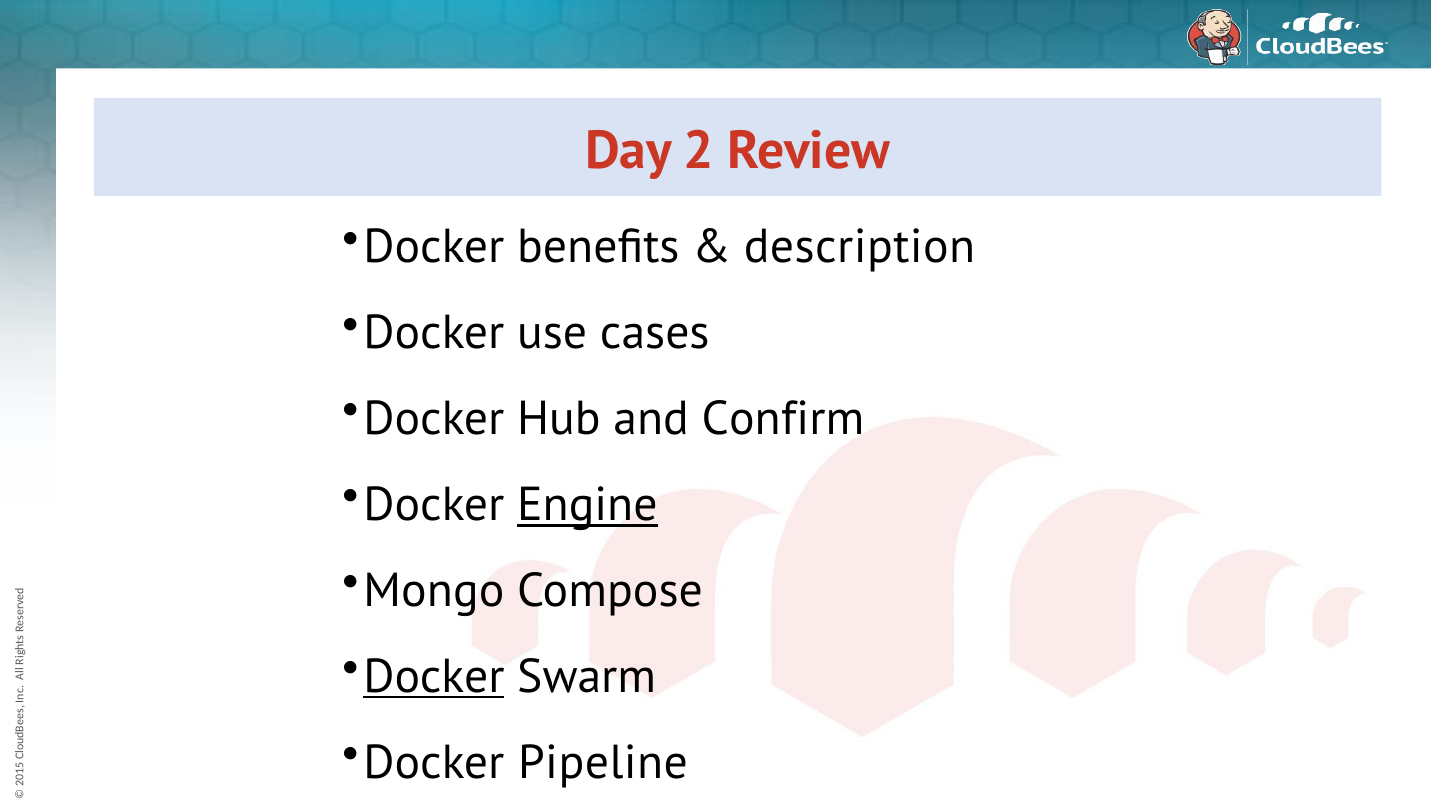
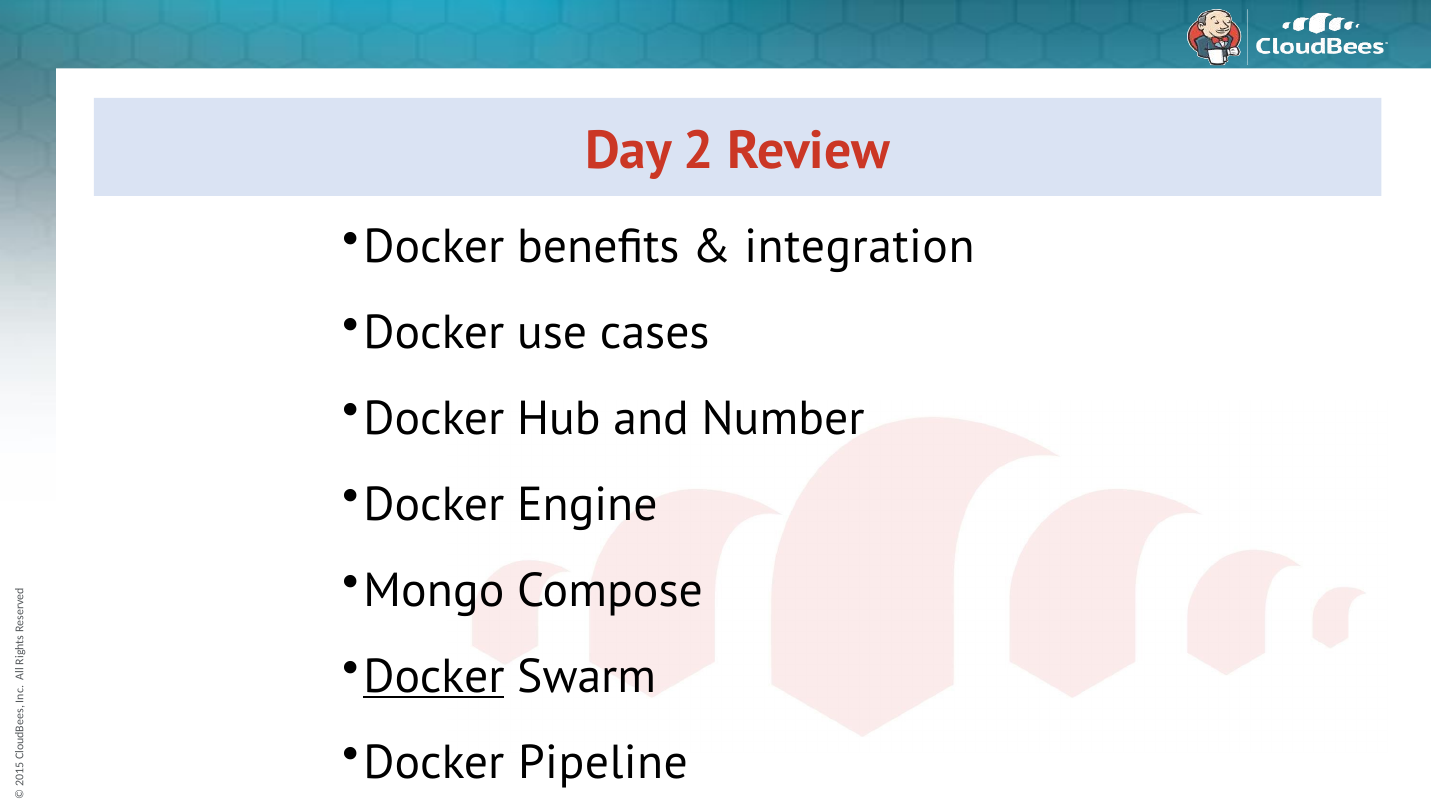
description: description -> integration
Confirm: Confirm -> Number
Engine underline: present -> none
